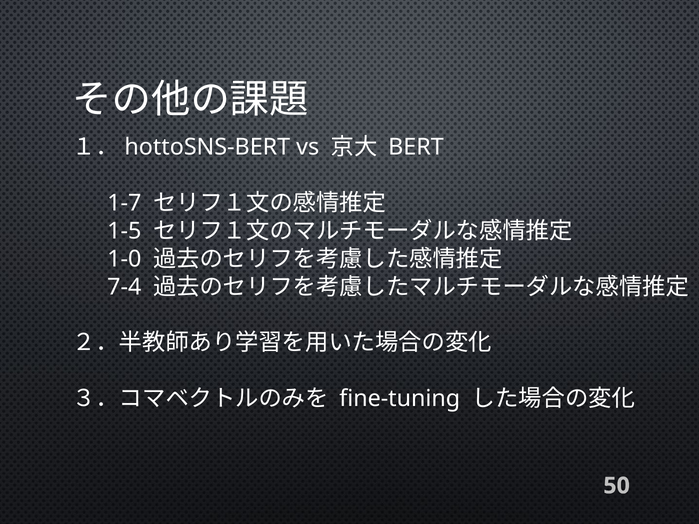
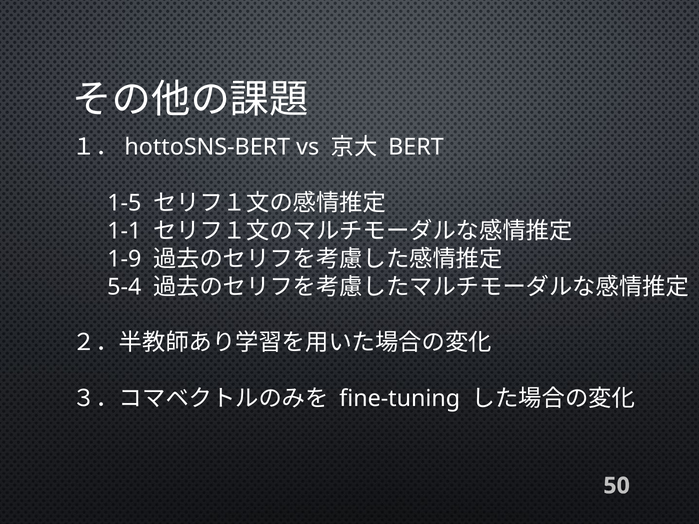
1-7: 1-7 -> 1-5
1-5: 1-5 -> 1-1
1-0: 1-0 -> 1-9
7-4: 7-4 -> 5-4
